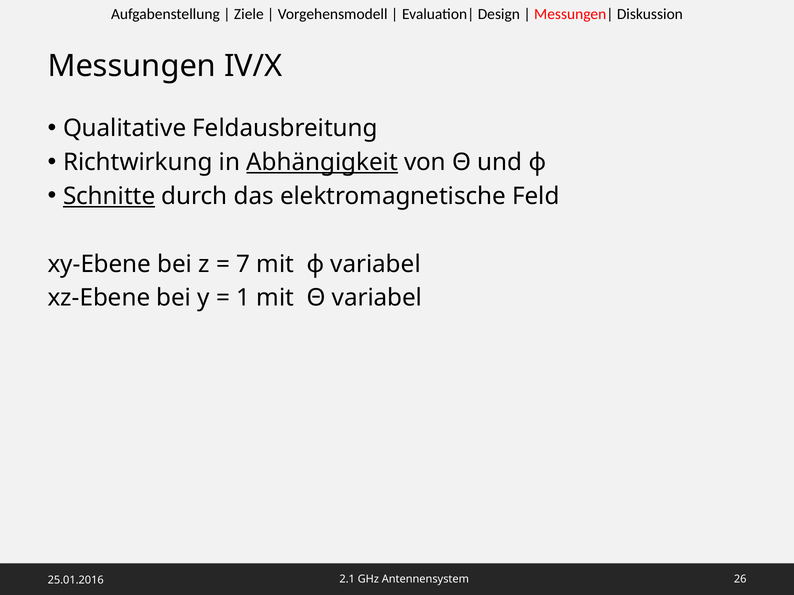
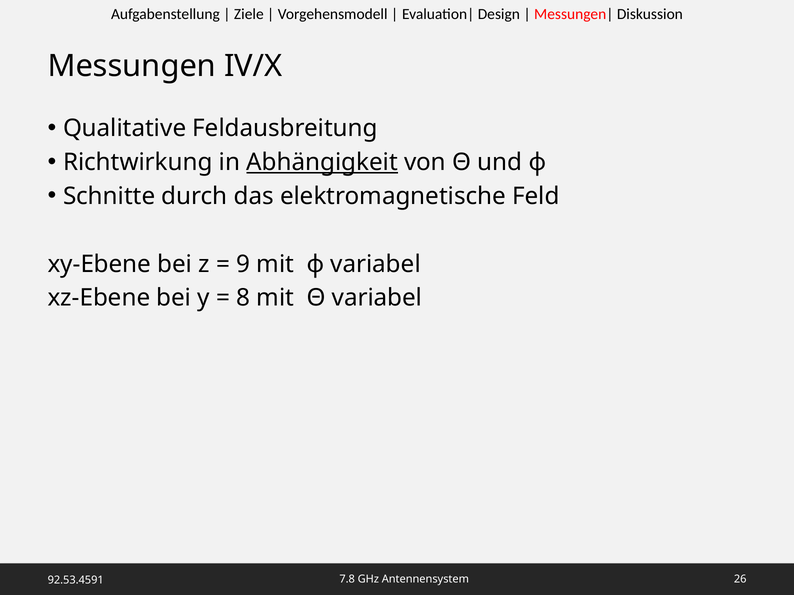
Schnitte underline: present -> none
7: 7 -> 9
1: 1 -> 8
2.1: 2.1 -> 7.8
25.01.2016: 25.01.2016 -> 92.53.4591
